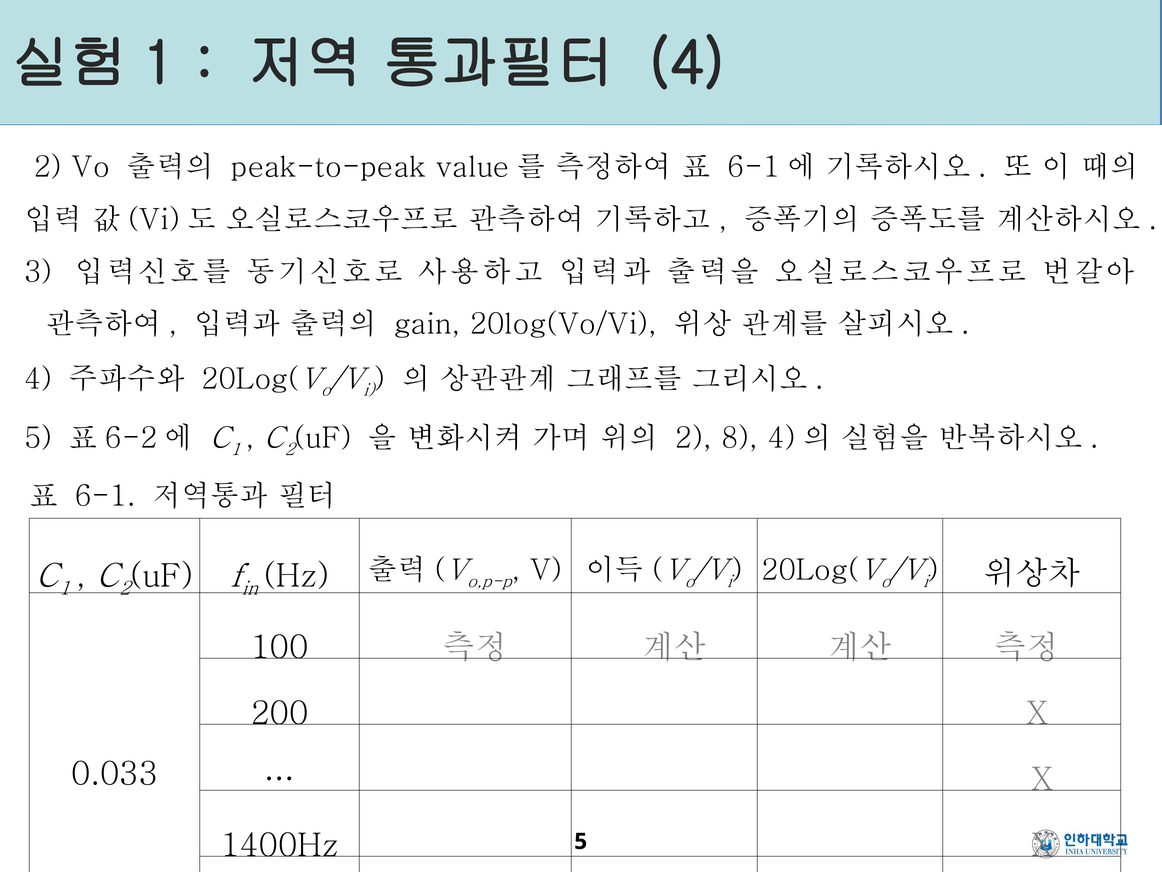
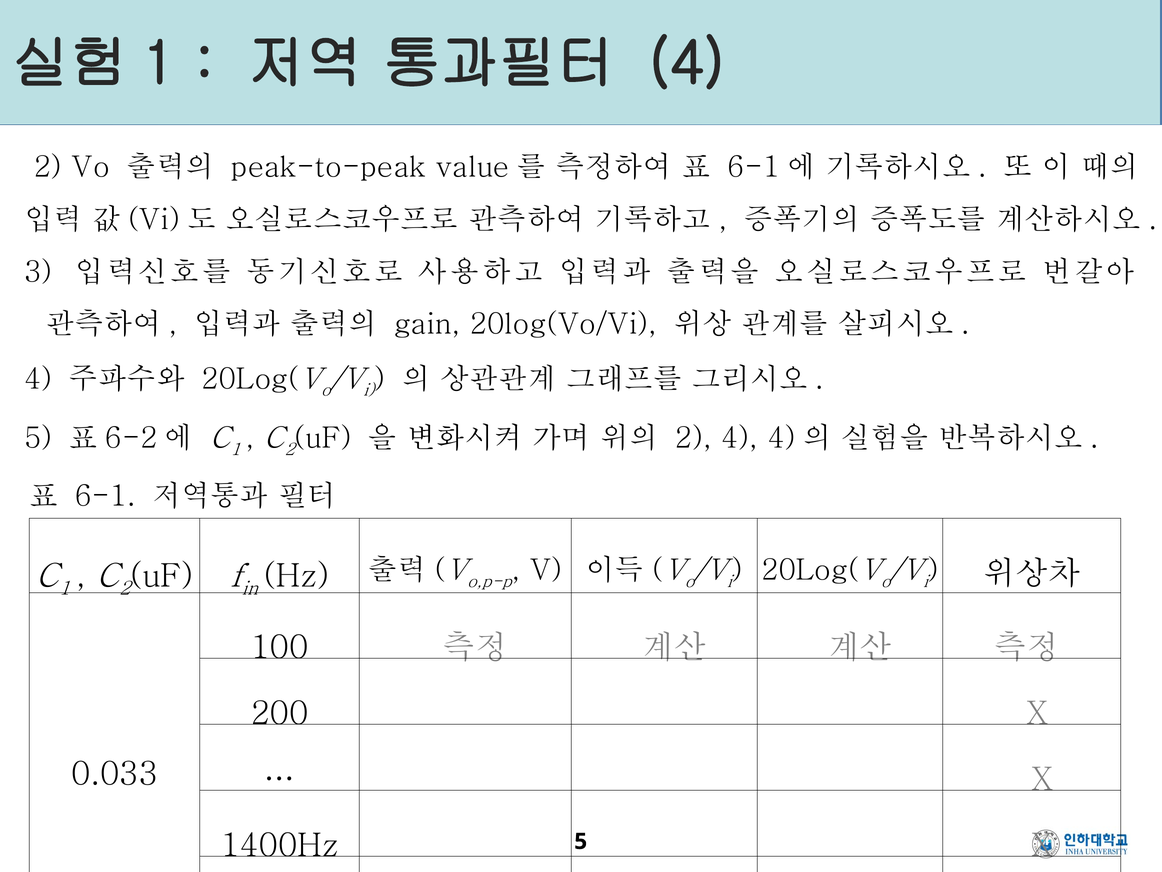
2 8: 8 -> 4
